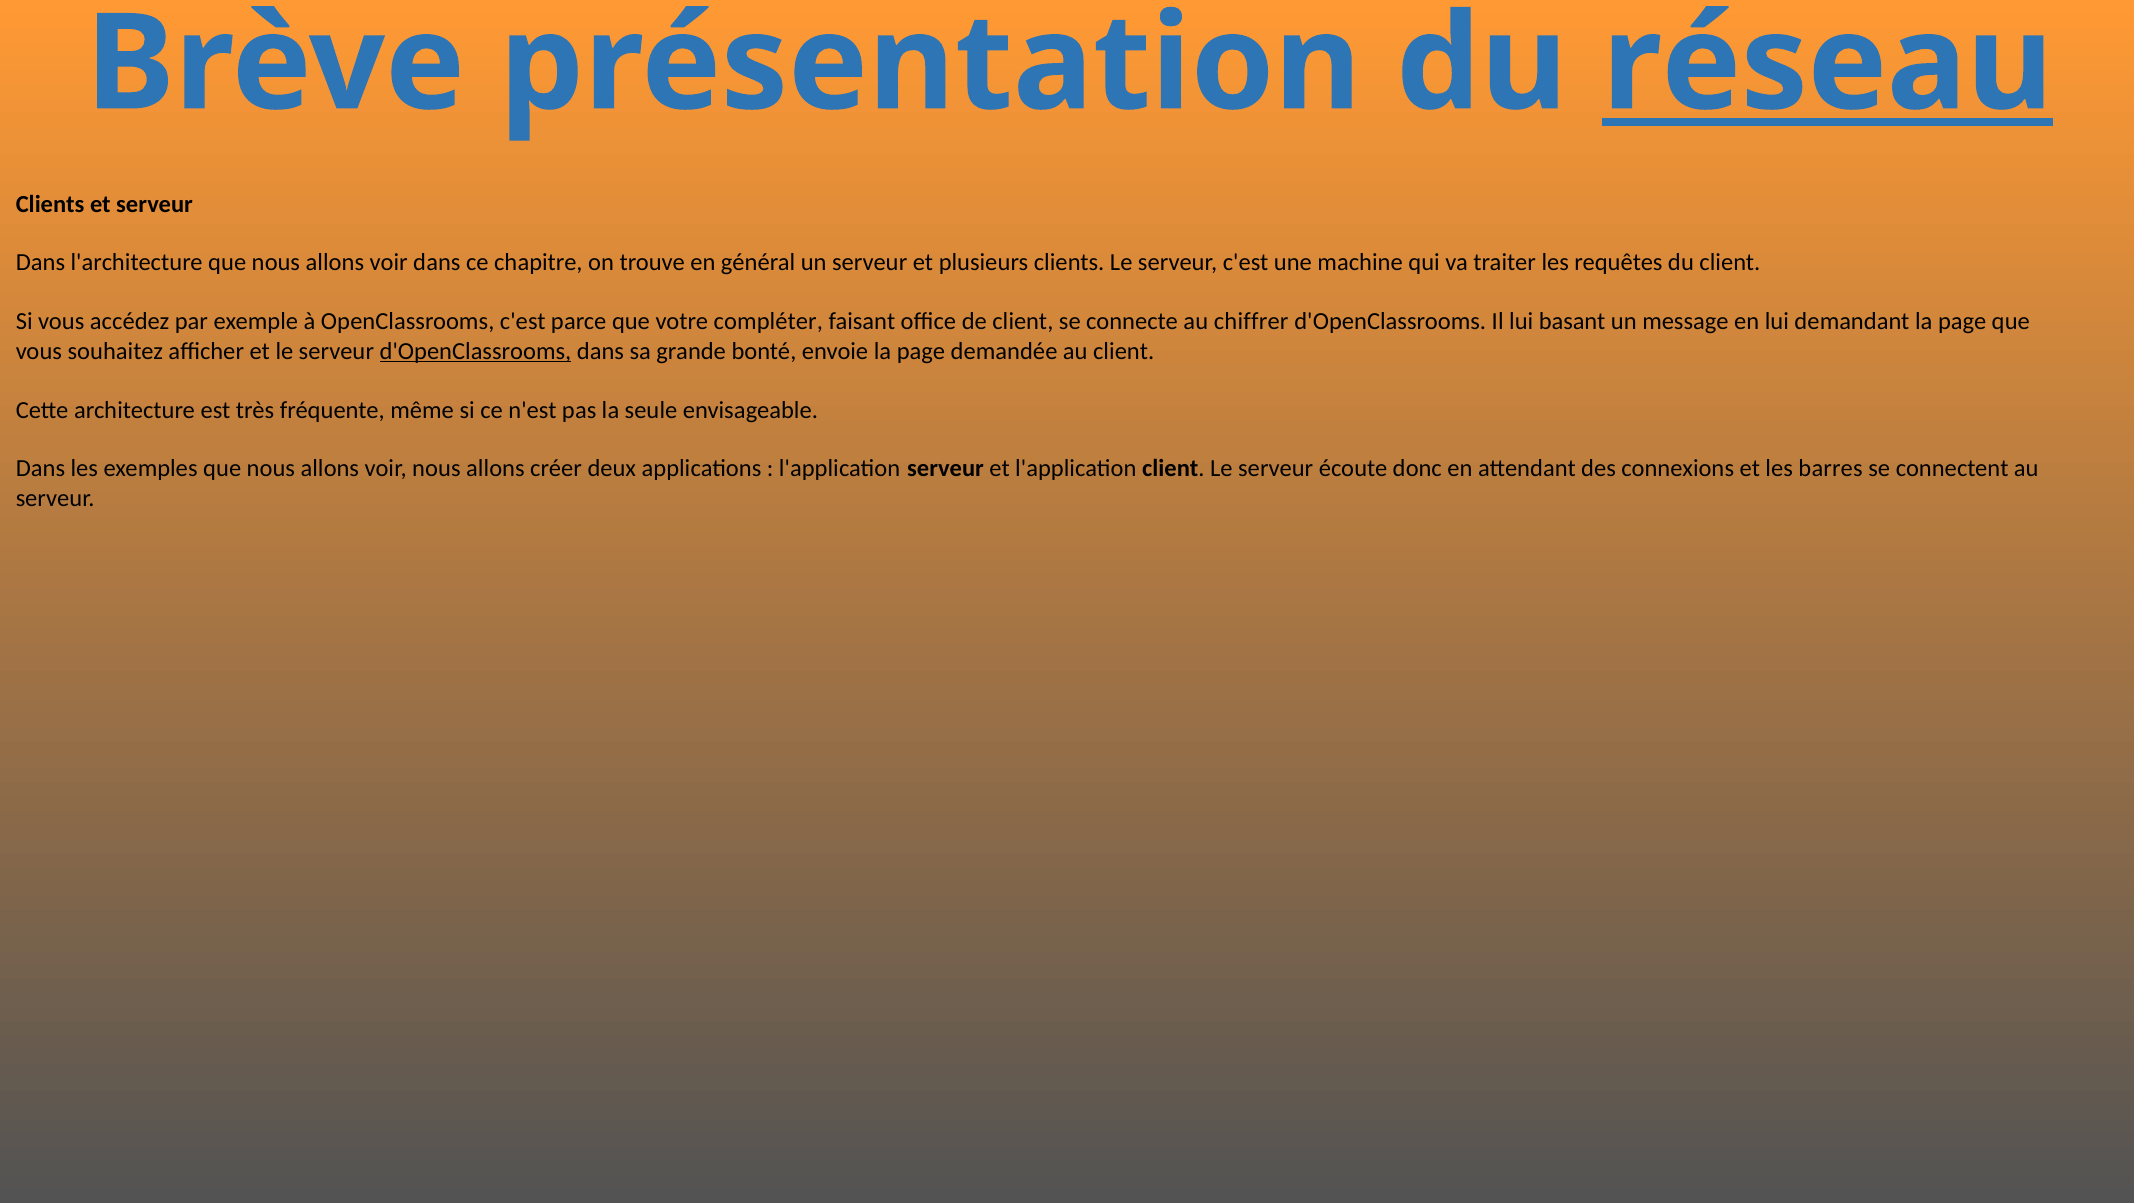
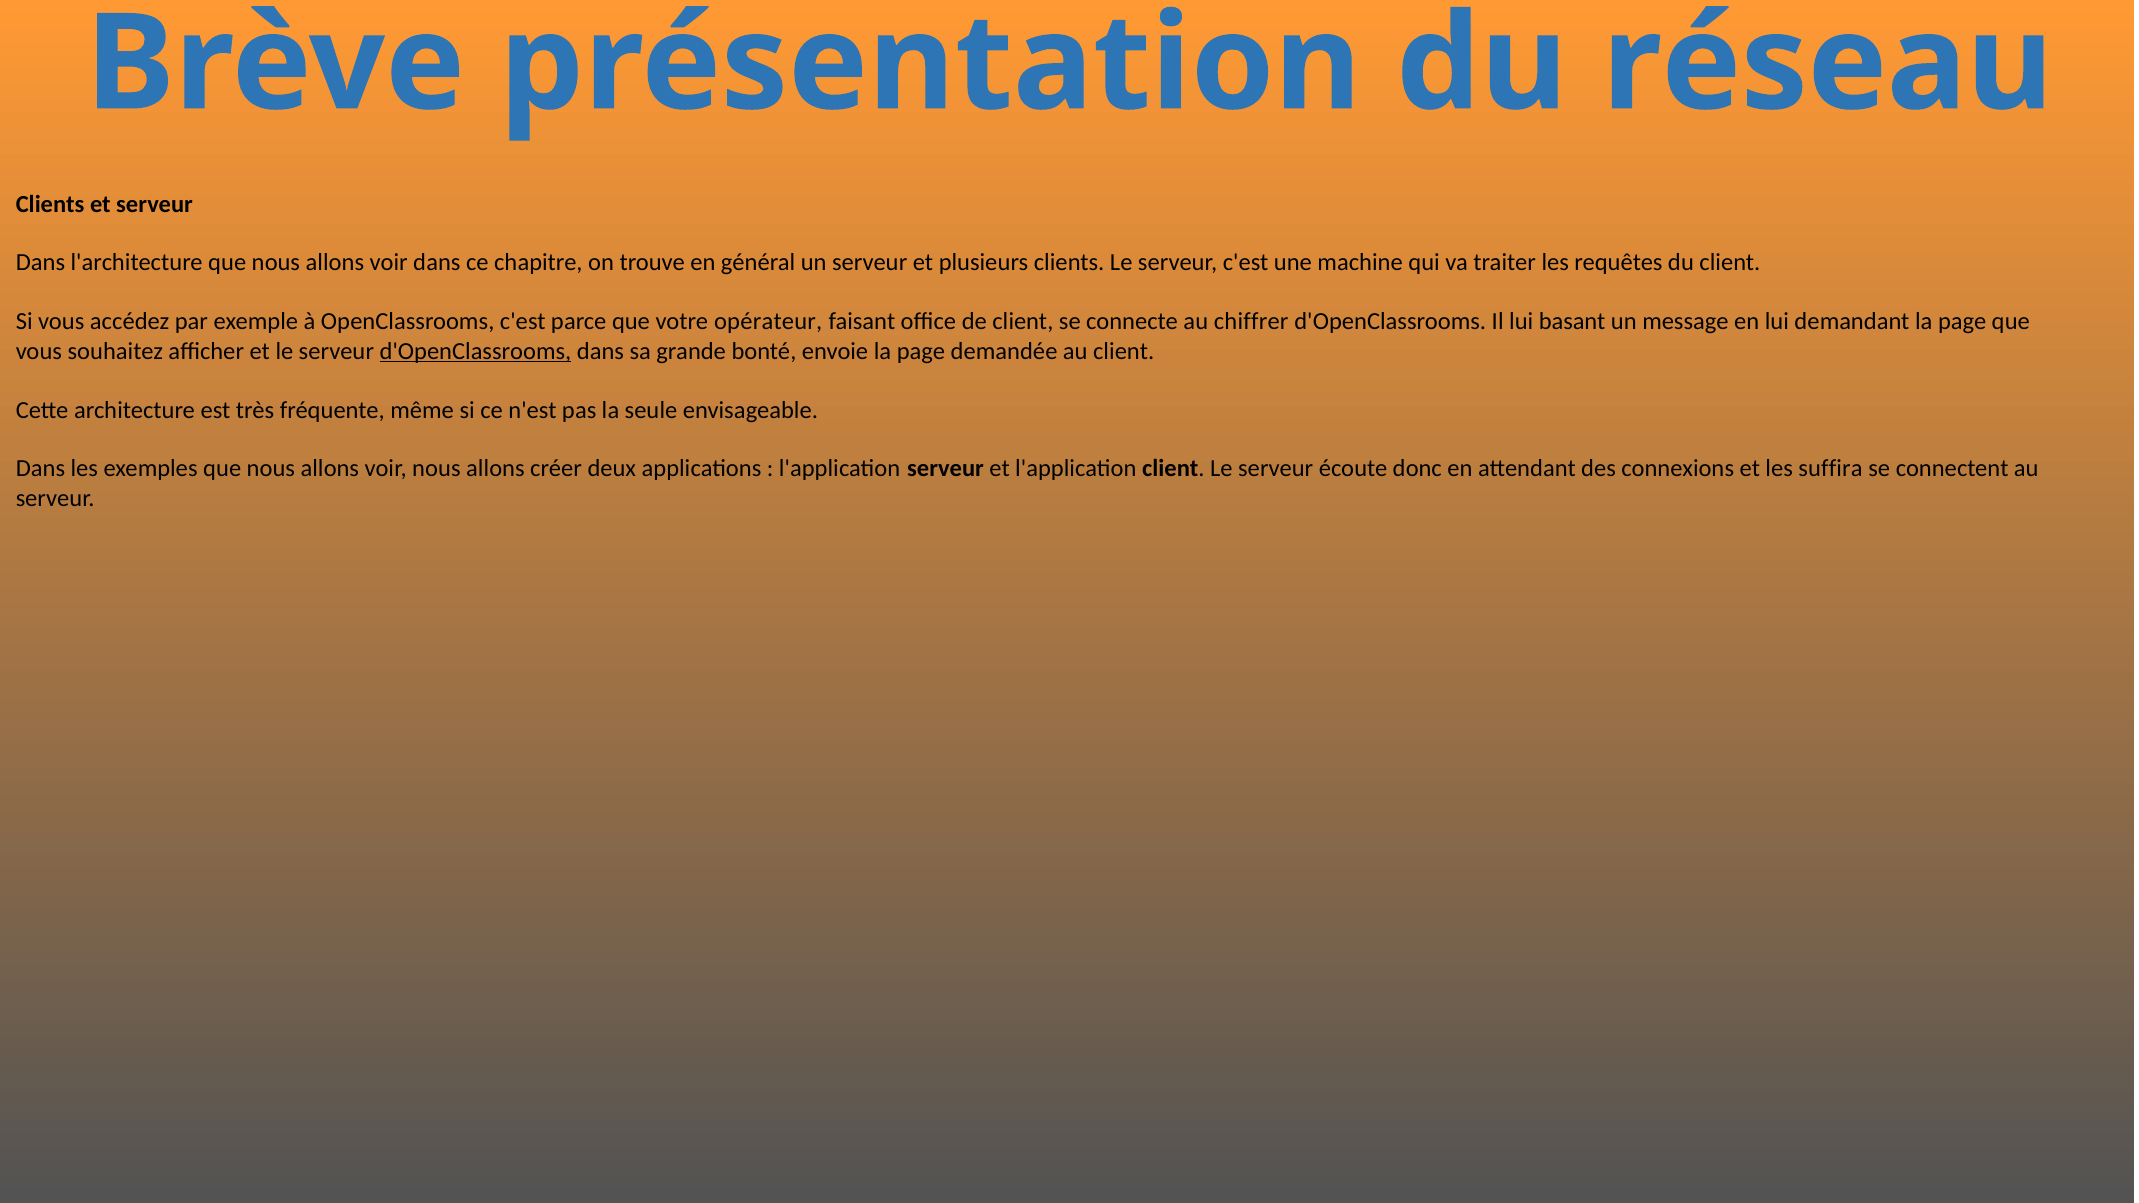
réseau underline: present -> none
compléter: compléter -> opérateur
barres: barres -> suffira
